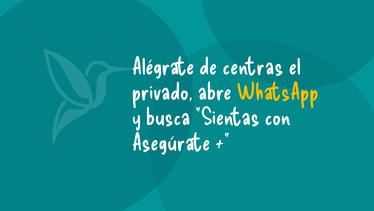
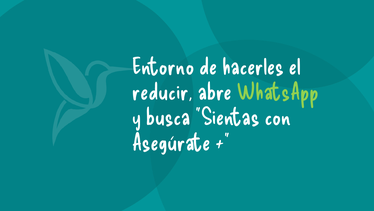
Alégrate: Alégrate -> Entorno
centras: centras -> hacerles
privado: privado -> reducir
WhatsApp colour: yellow -> light green
